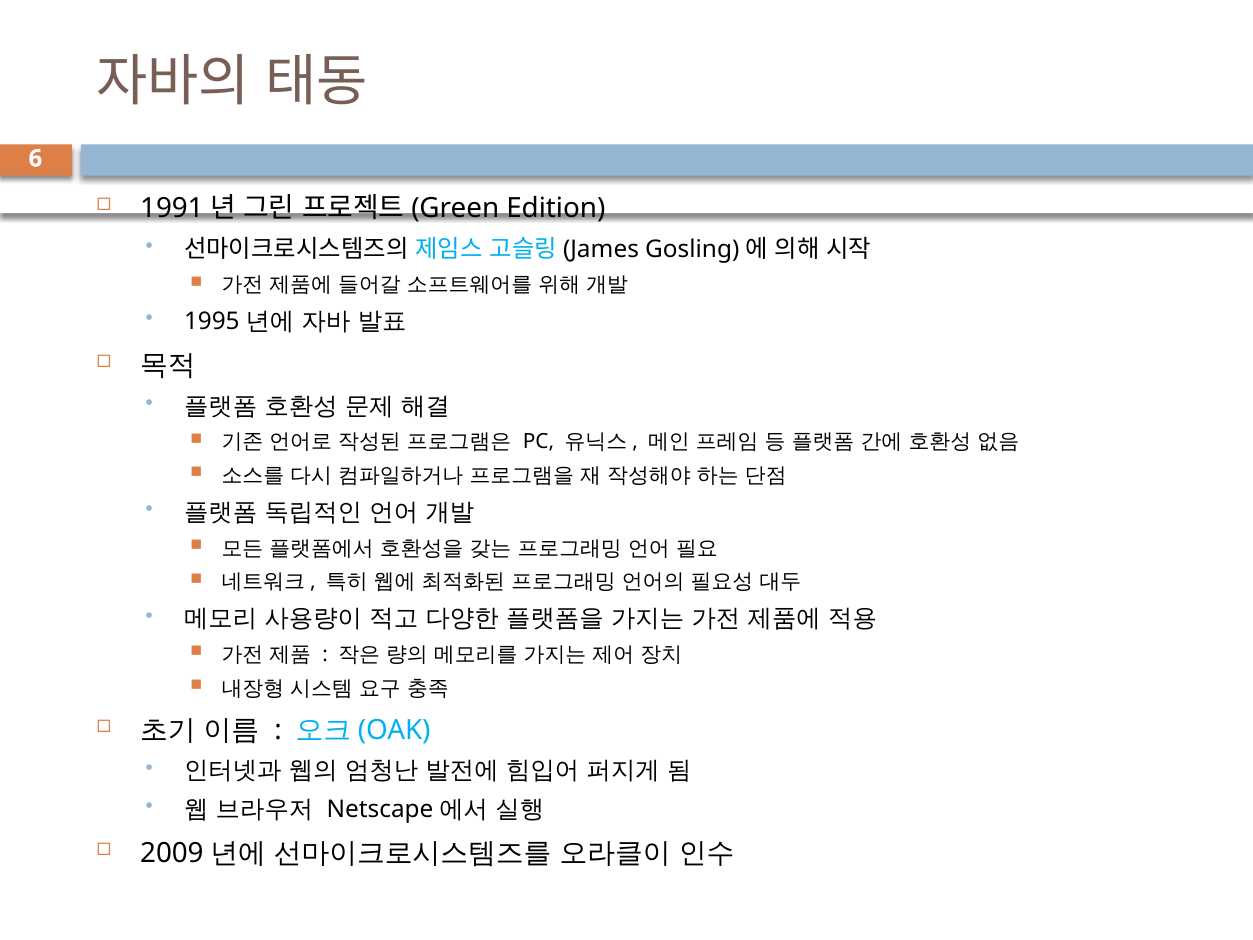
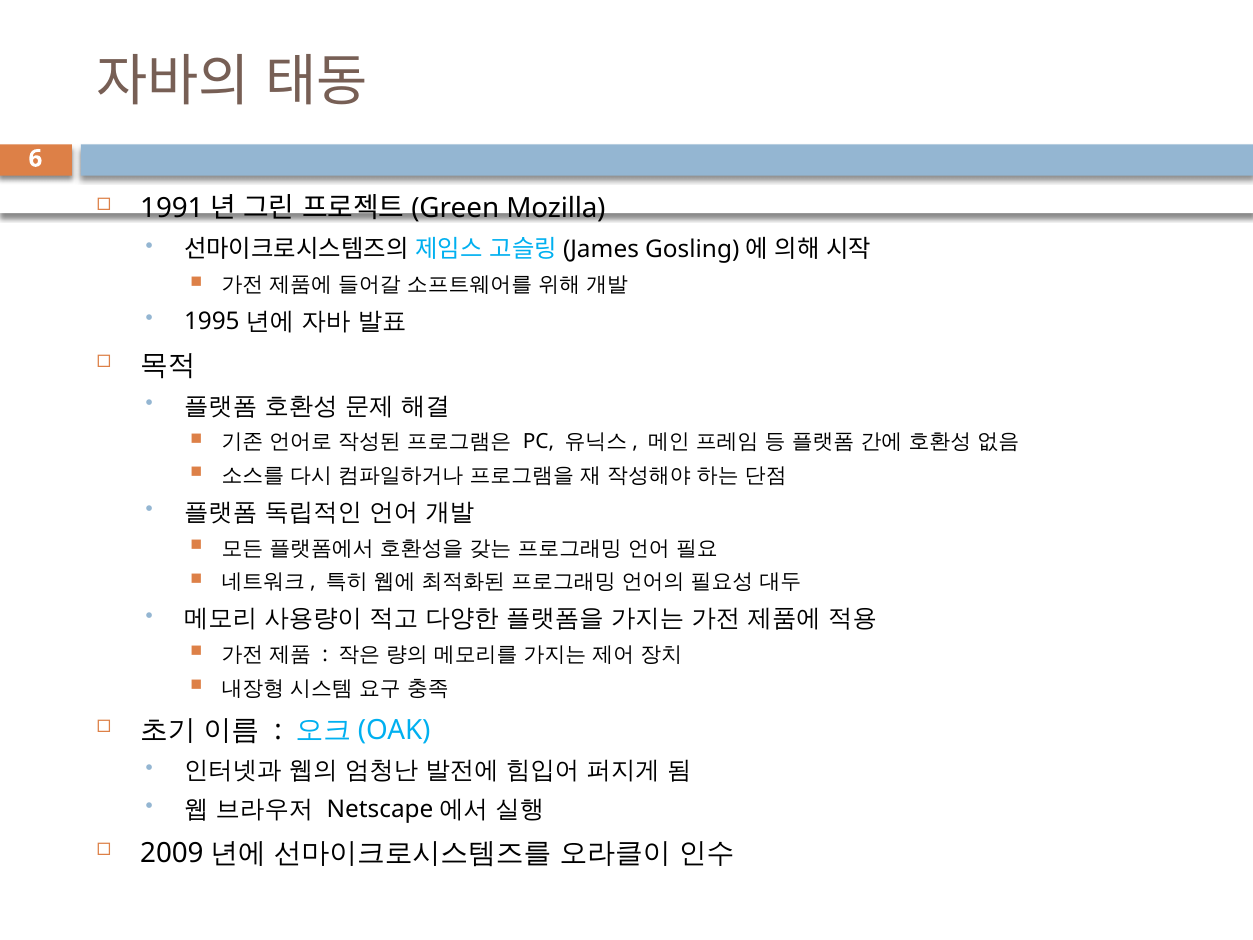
Edition: Edition -> Mozilla
